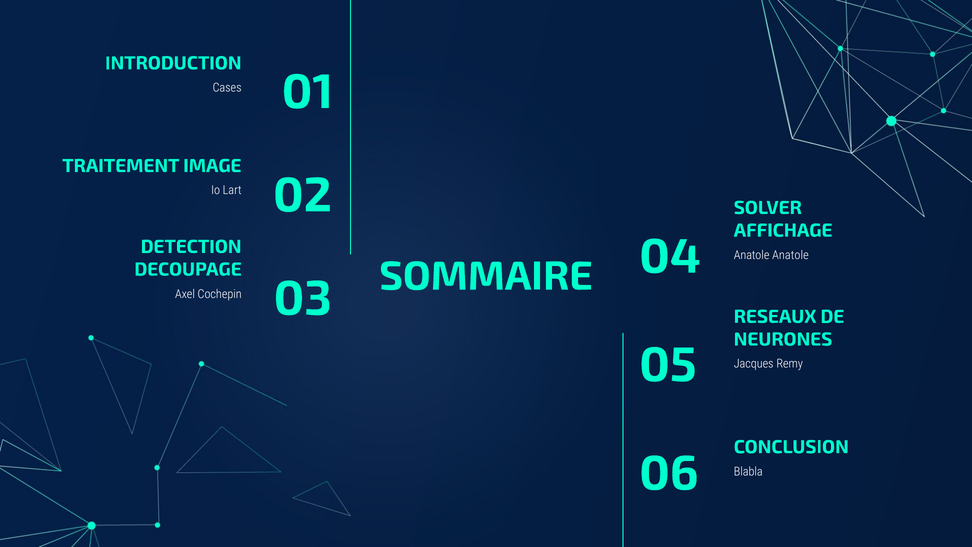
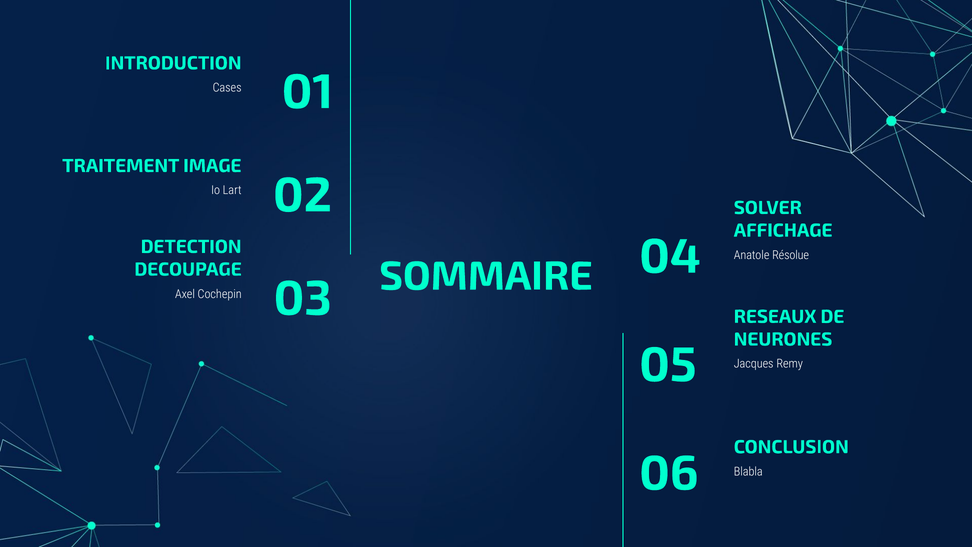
Anatole Anatole: Anatole -> Résolue
